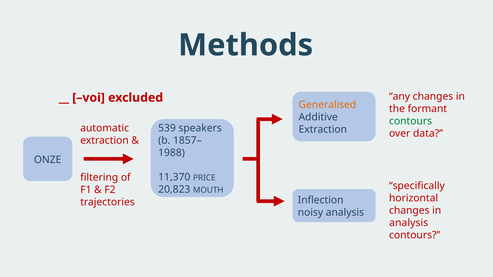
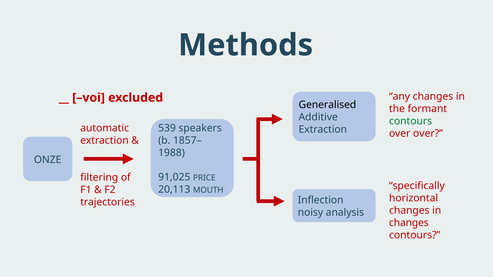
Generalised colour: orange -> black
over data: data -> over
11,370: 11,370 -> 91,025
20,823: 20,823 -> 20,113
analysis at (409, 223): analysis -> changes
